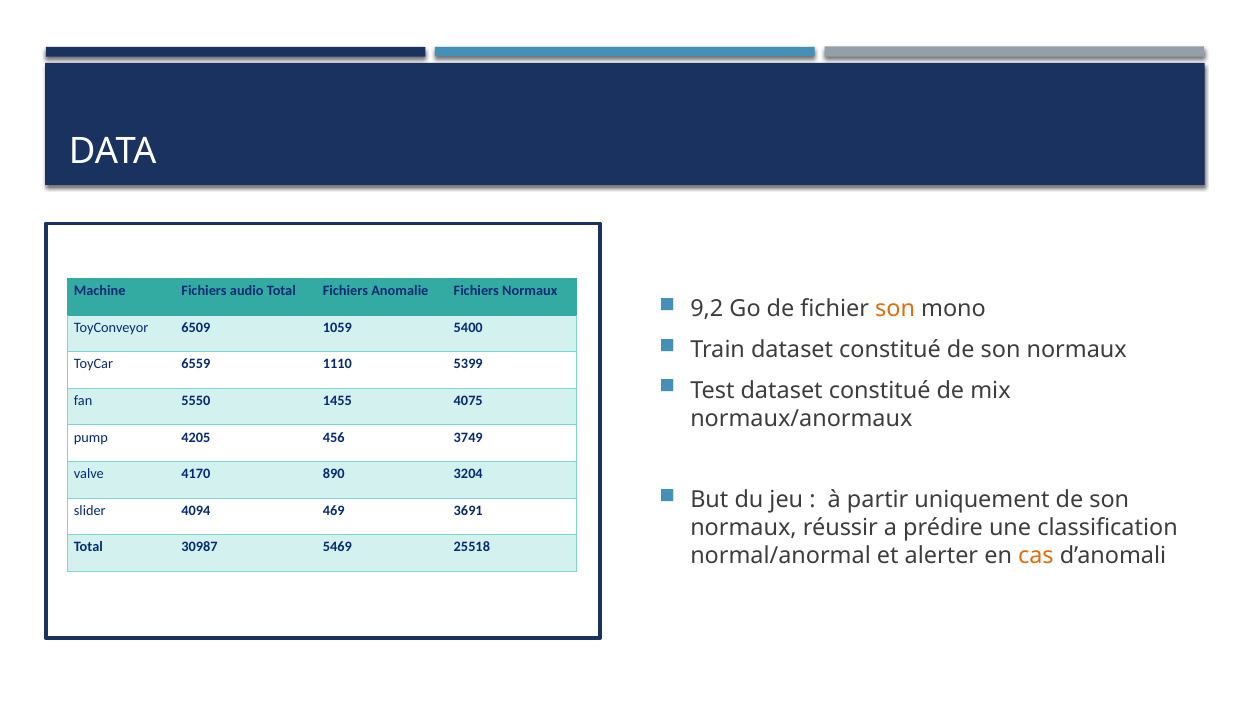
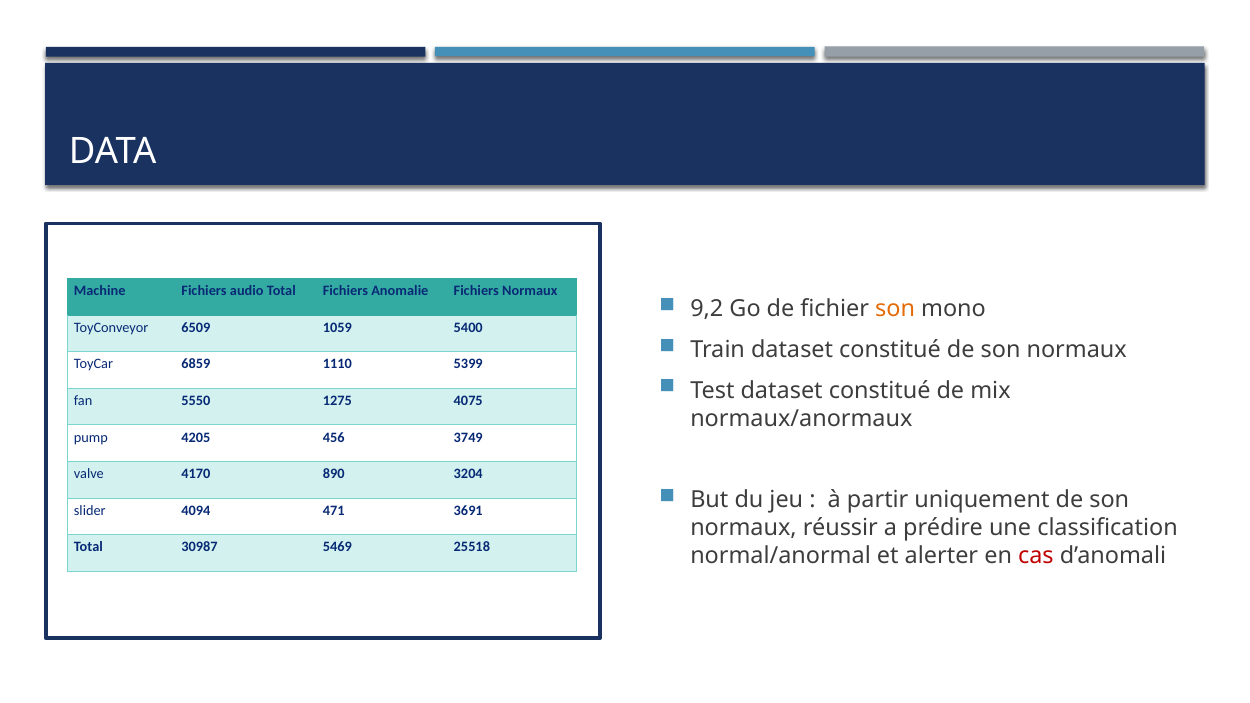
6559: 6559 -> 6859
1455: 1455 -> 1275
469: 469 -> 471
cas colour: orange -> red
